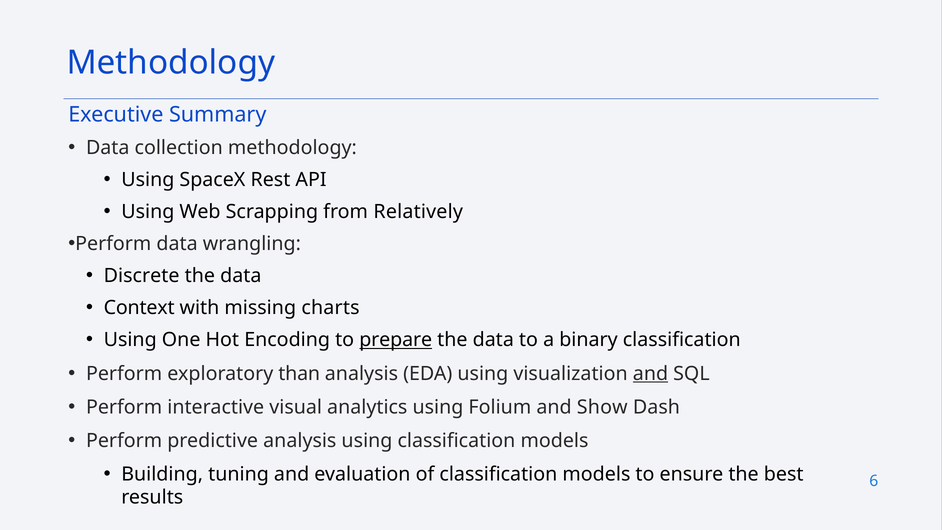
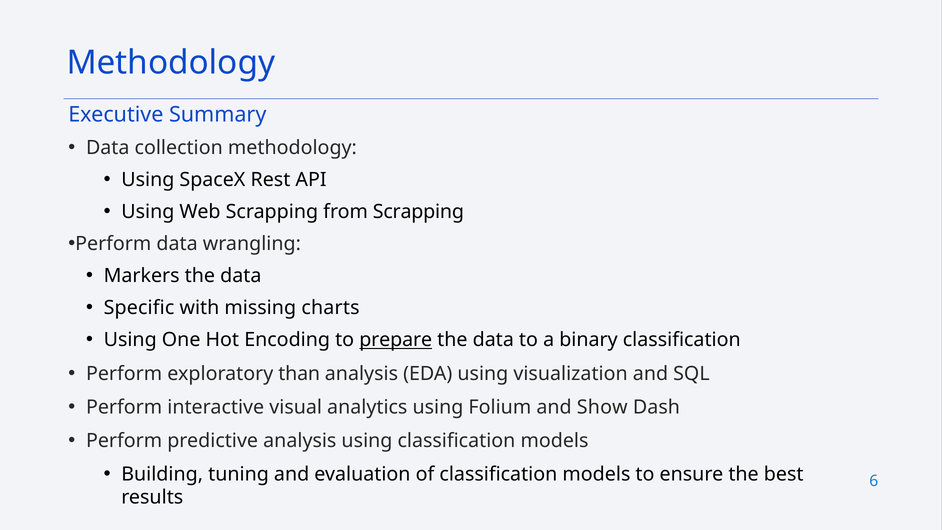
from Relatively: Relatively -> Scrapping
Discrete: Discrete -> Markers
Context: Context -> Specific
and at (650, 374) underline: present -> none
